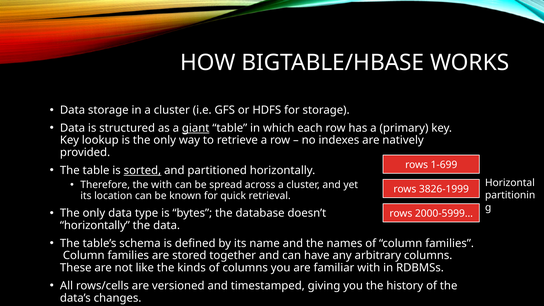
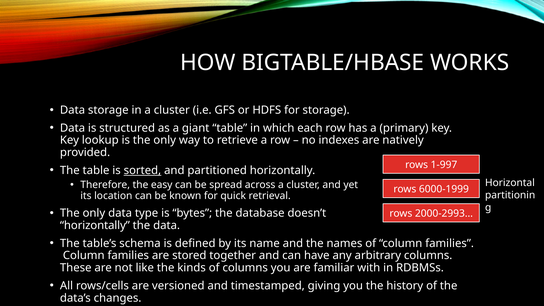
giant underline: present -> none
1-699: 1-699 -> 1-997
the with: with -> easy
3826-1999: 3826-1999 -> 6000-1999
2000-5999…: 2000-5999… -> 2000-2993…
